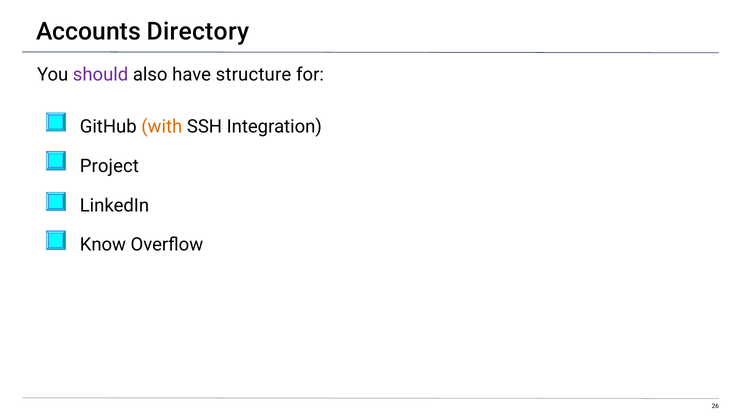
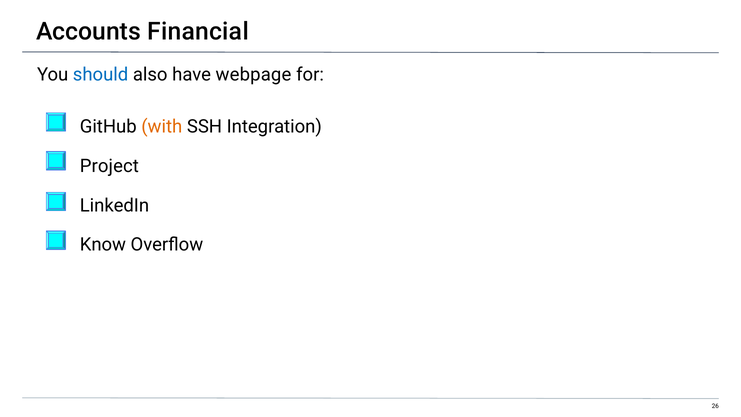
Directory: Directory -> Financial
should colour: purple -> blue
structure: structure -> webpage
